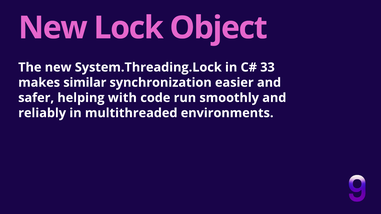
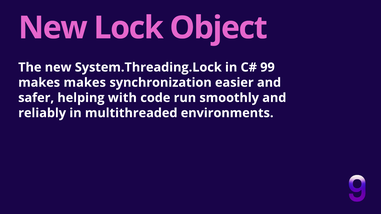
33: 33 -> 99
makes similar: similar -> makes
